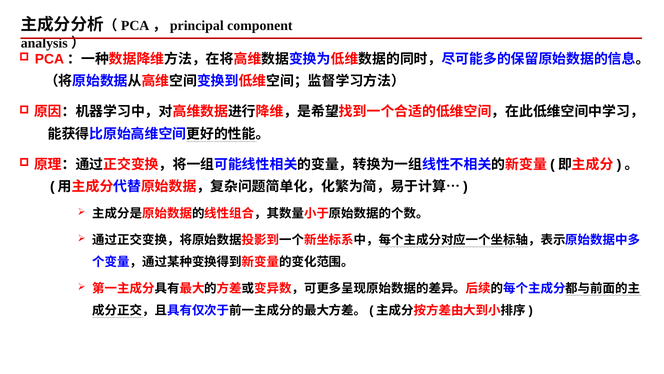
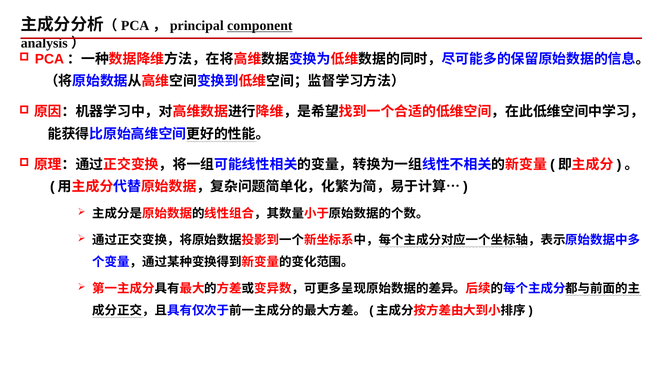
component underline: none -> present
